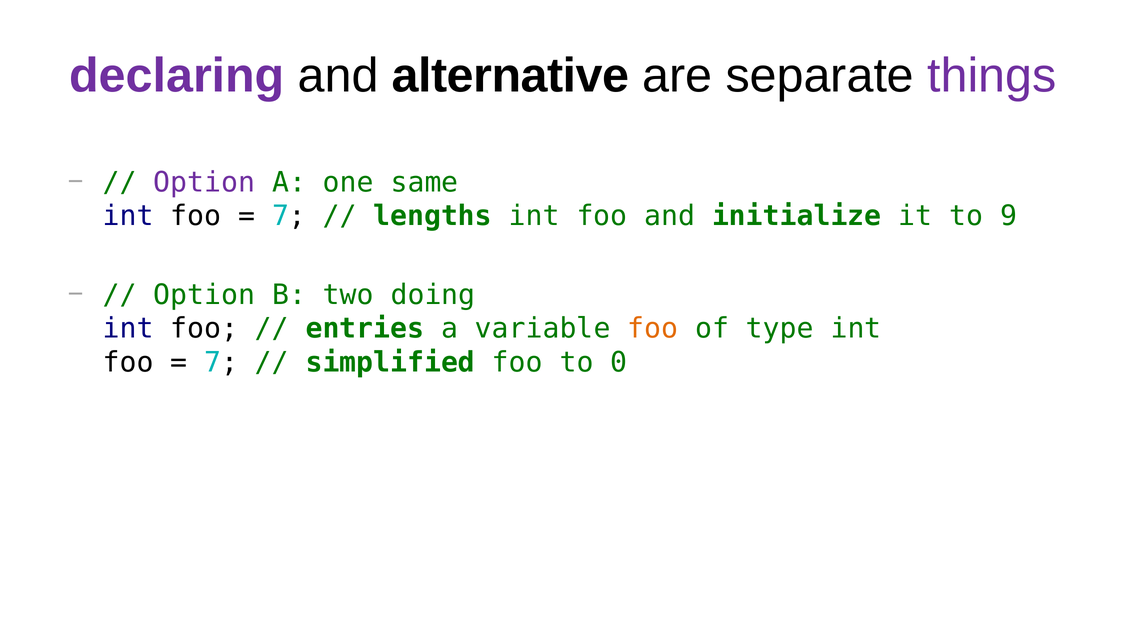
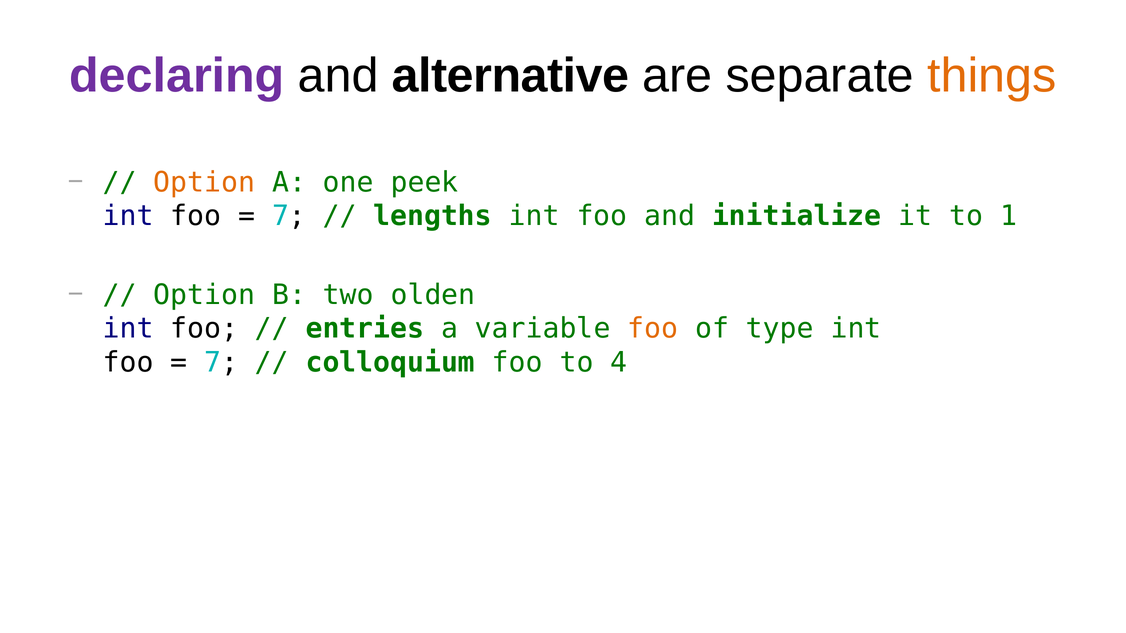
things colour: purple -> orange
Option at (204, 183) colour: purple -> orange
same: same -> peek
9: 9 -> 1
doing: doing -> olden
simplified: simplified -> colloquium
0: 0 -> 4
